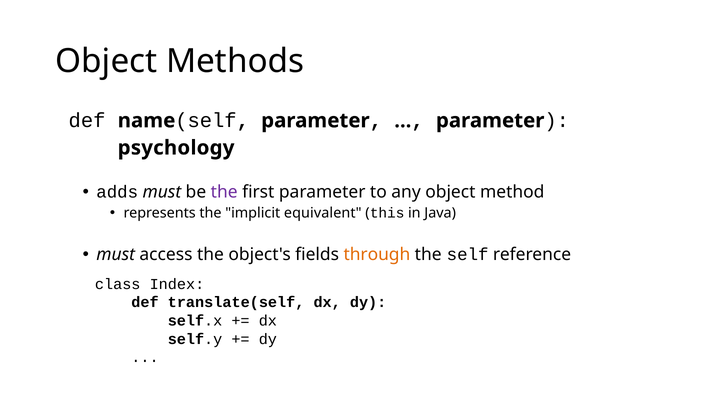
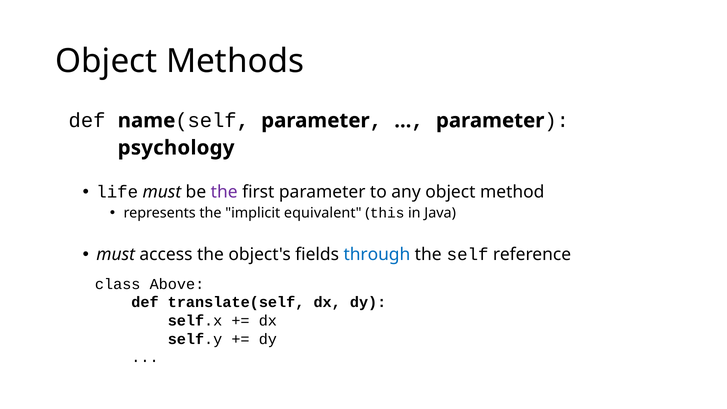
adds: adds -> life
through colour: orange -> blue
Index: Index -> Above
